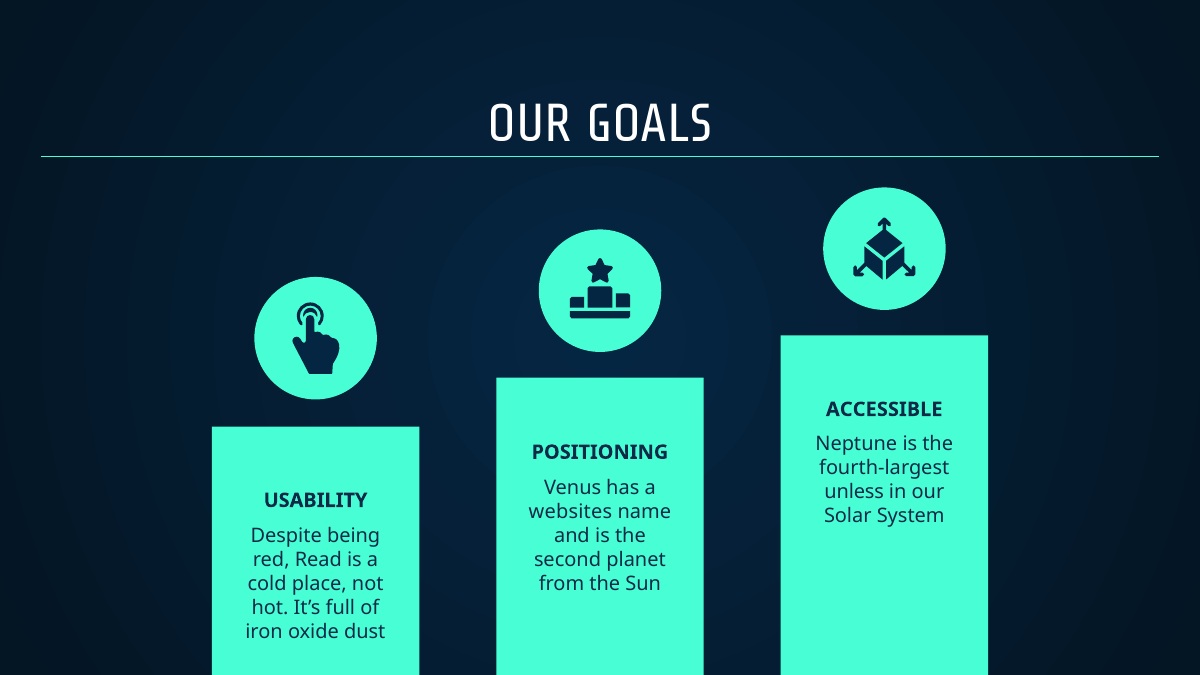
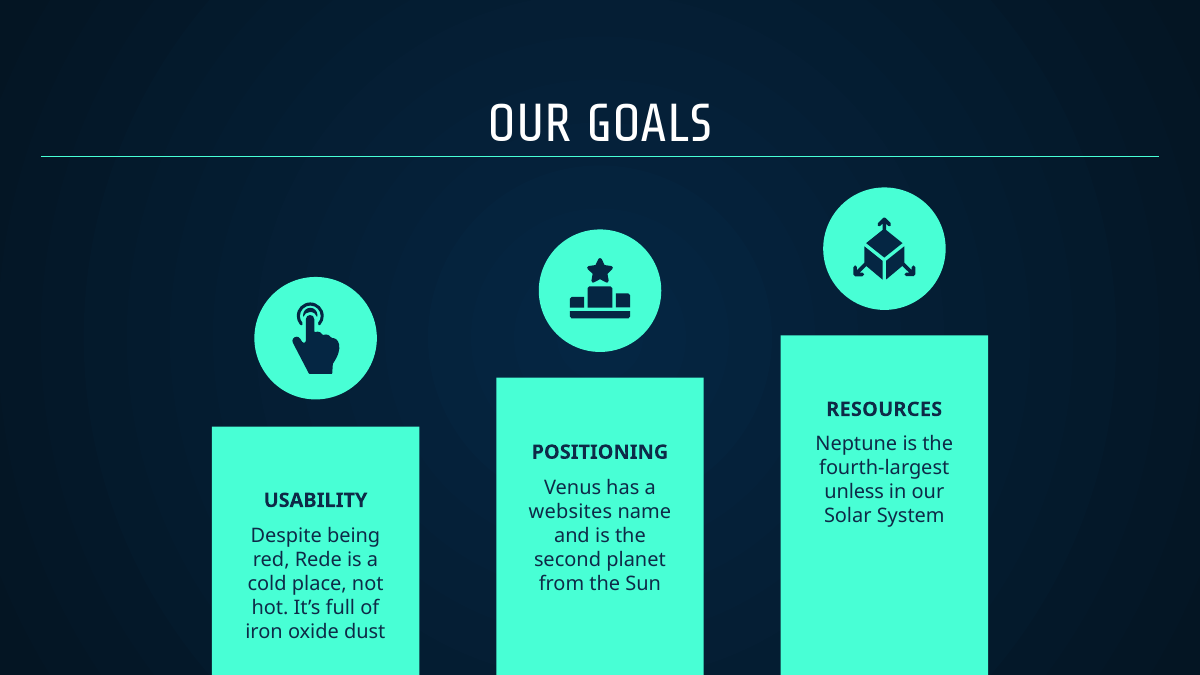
ACCESSIBLE: ACCESSIBLE -> RESOURCES
Read: Read -> Rede
